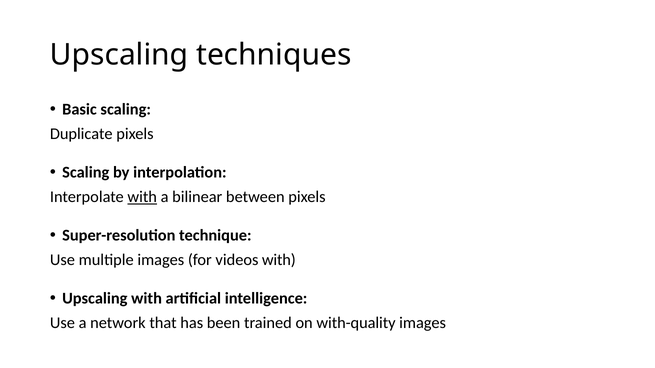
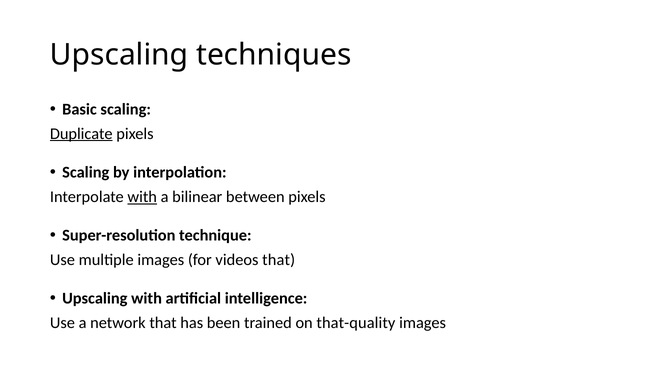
Duplicate underline: none -> present
videos with: with -> that
with-quality: with-quality -> that-quality
